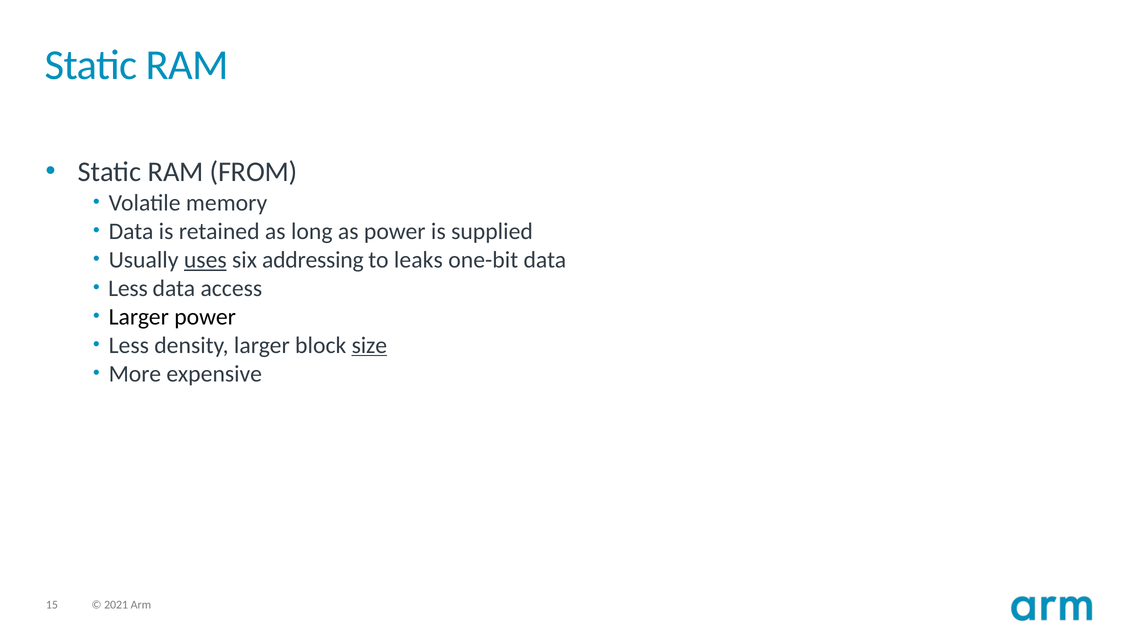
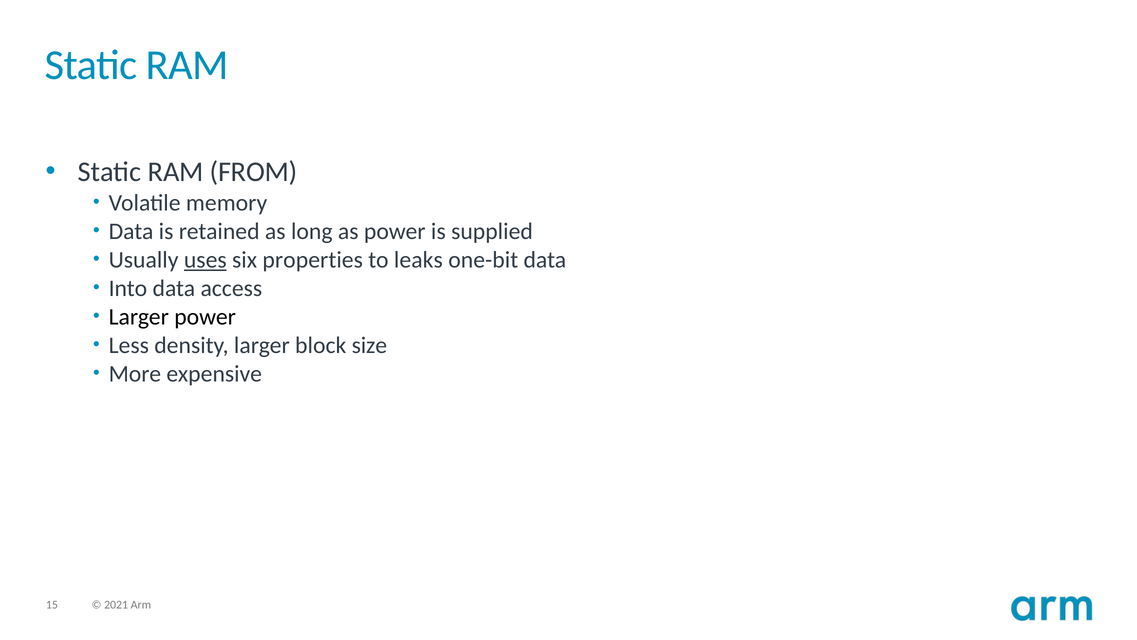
addressing: addressing -> properties
Less at (128, 288): Less -> Into
size underline: present -> none
